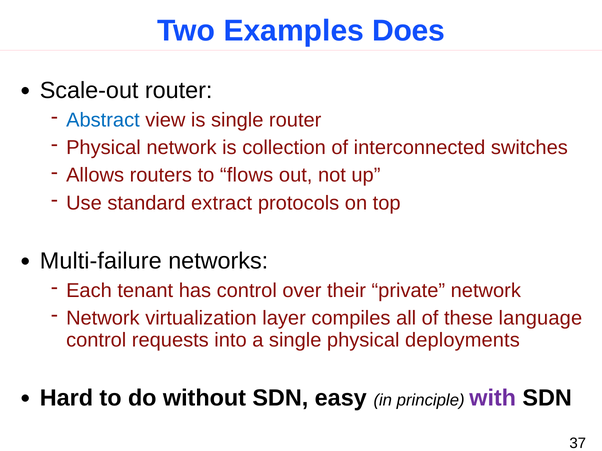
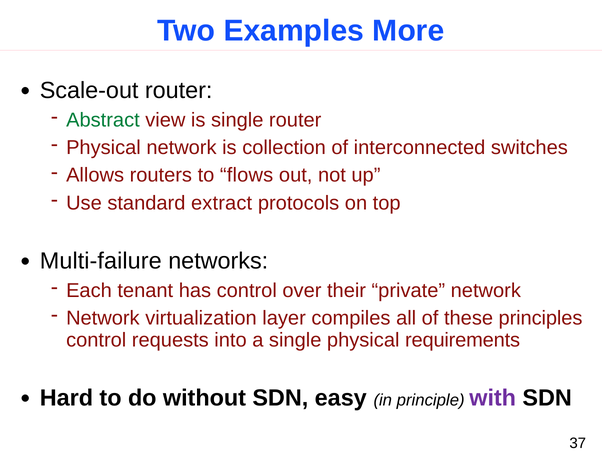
Does: Does -> More
Abstract colour: blue -> green
language: language -> principles
deployments: deployments -> requirements
